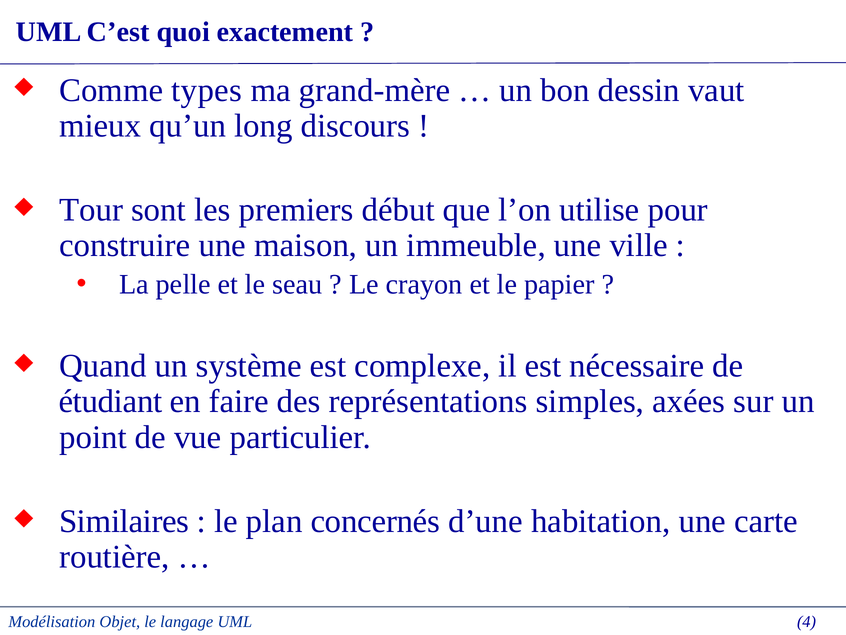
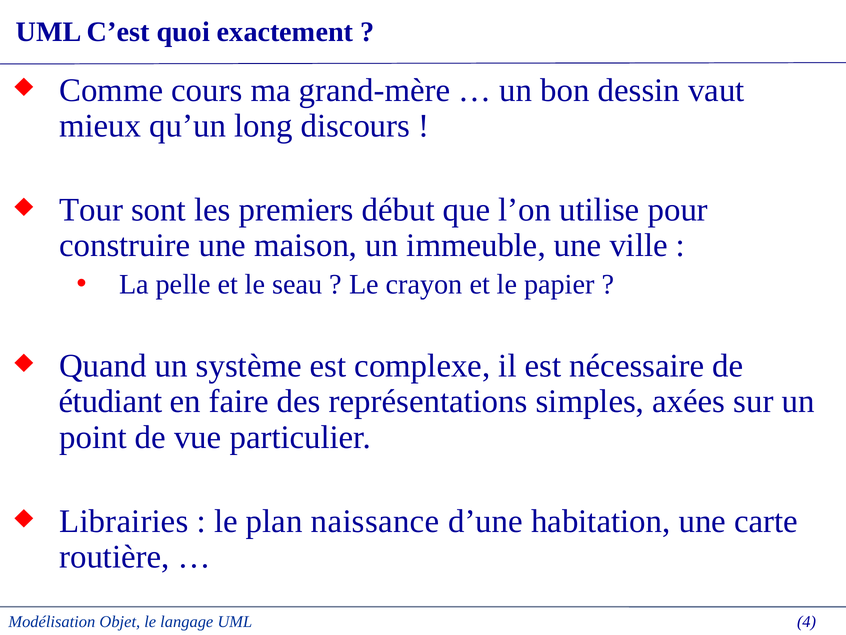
types: types -> cours
Similaires: Similaires -> Librairies
concernés: concernés -> naissance
